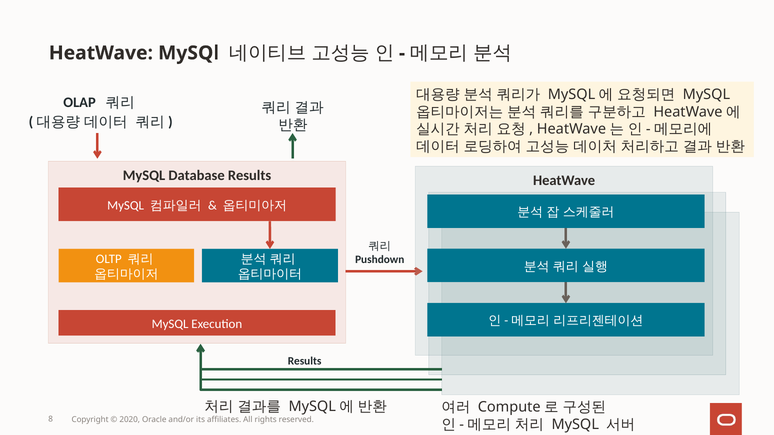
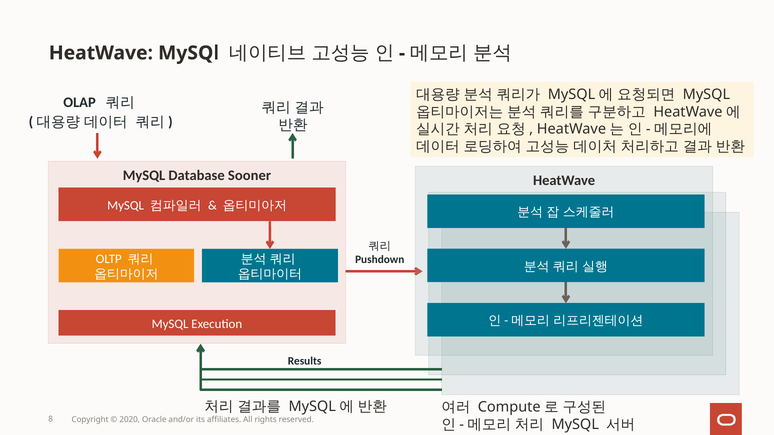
Database Results: Results -> Sooner
